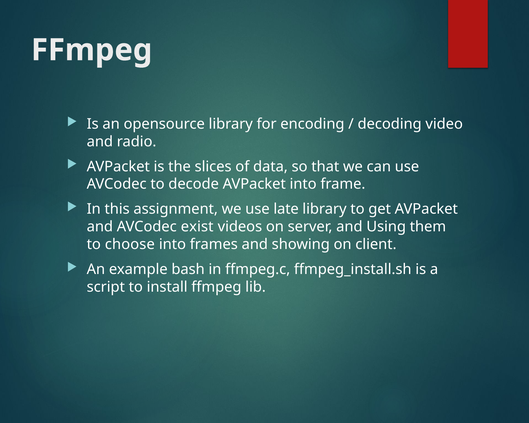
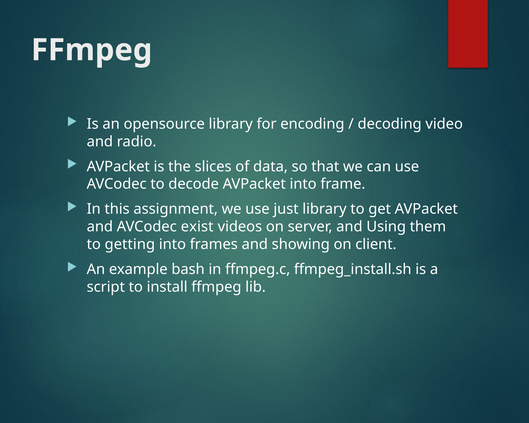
late: late -> just
choose: choose -> getting
